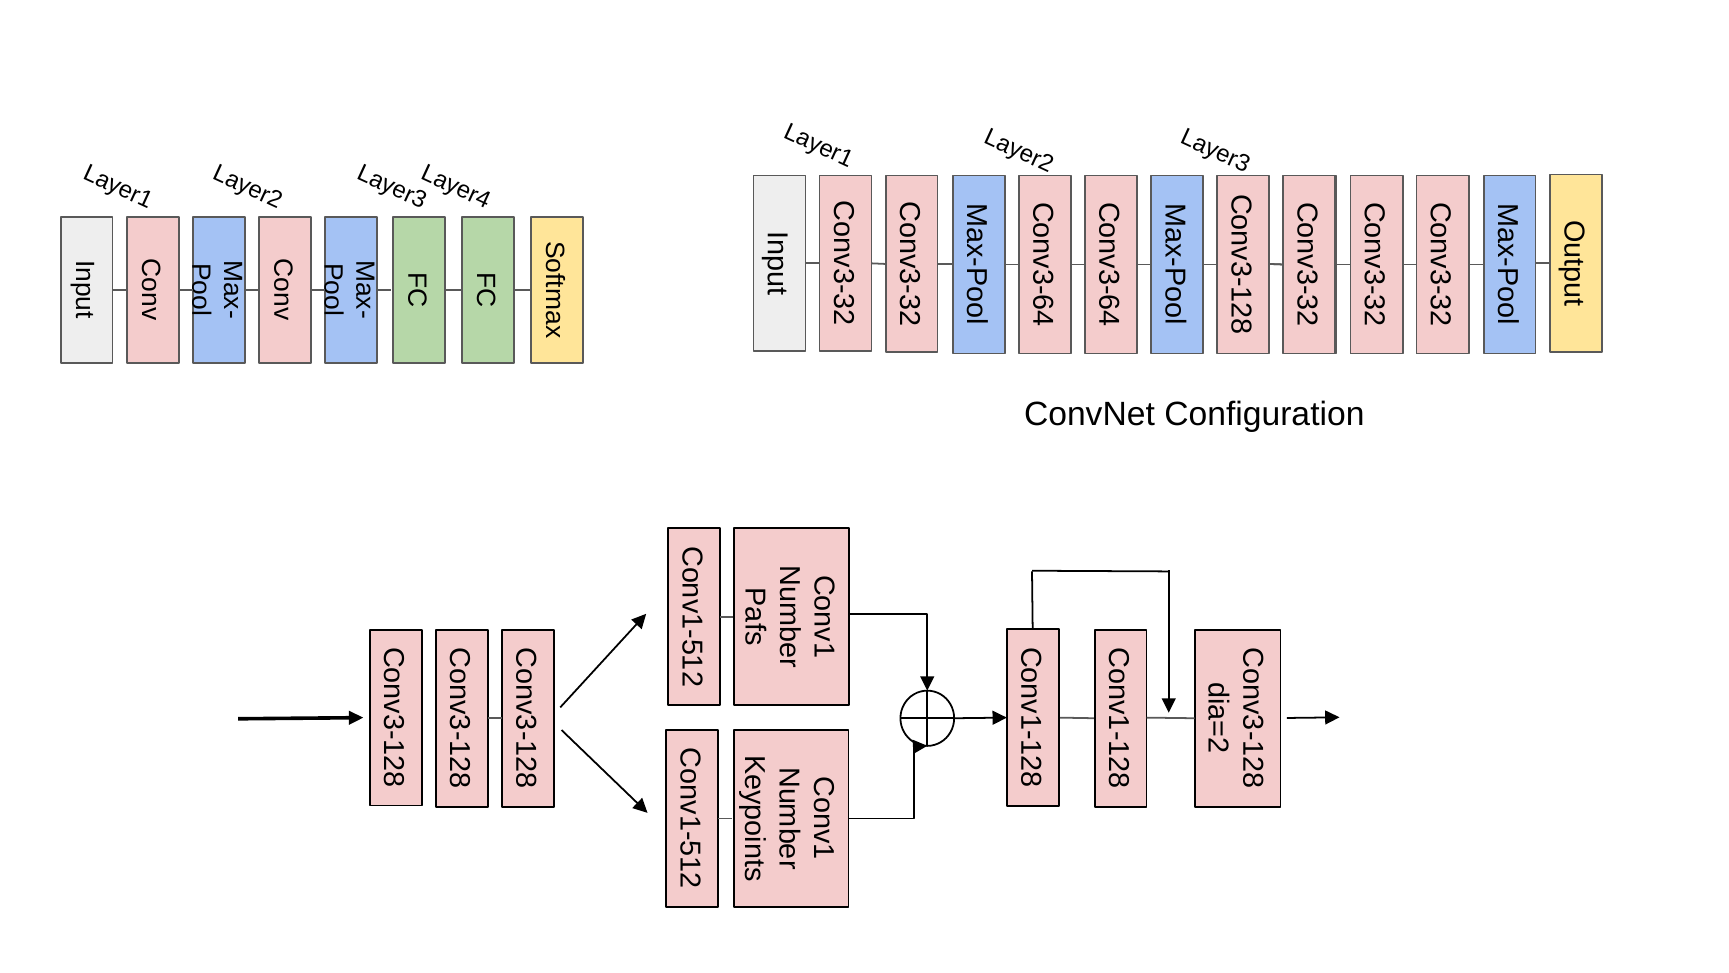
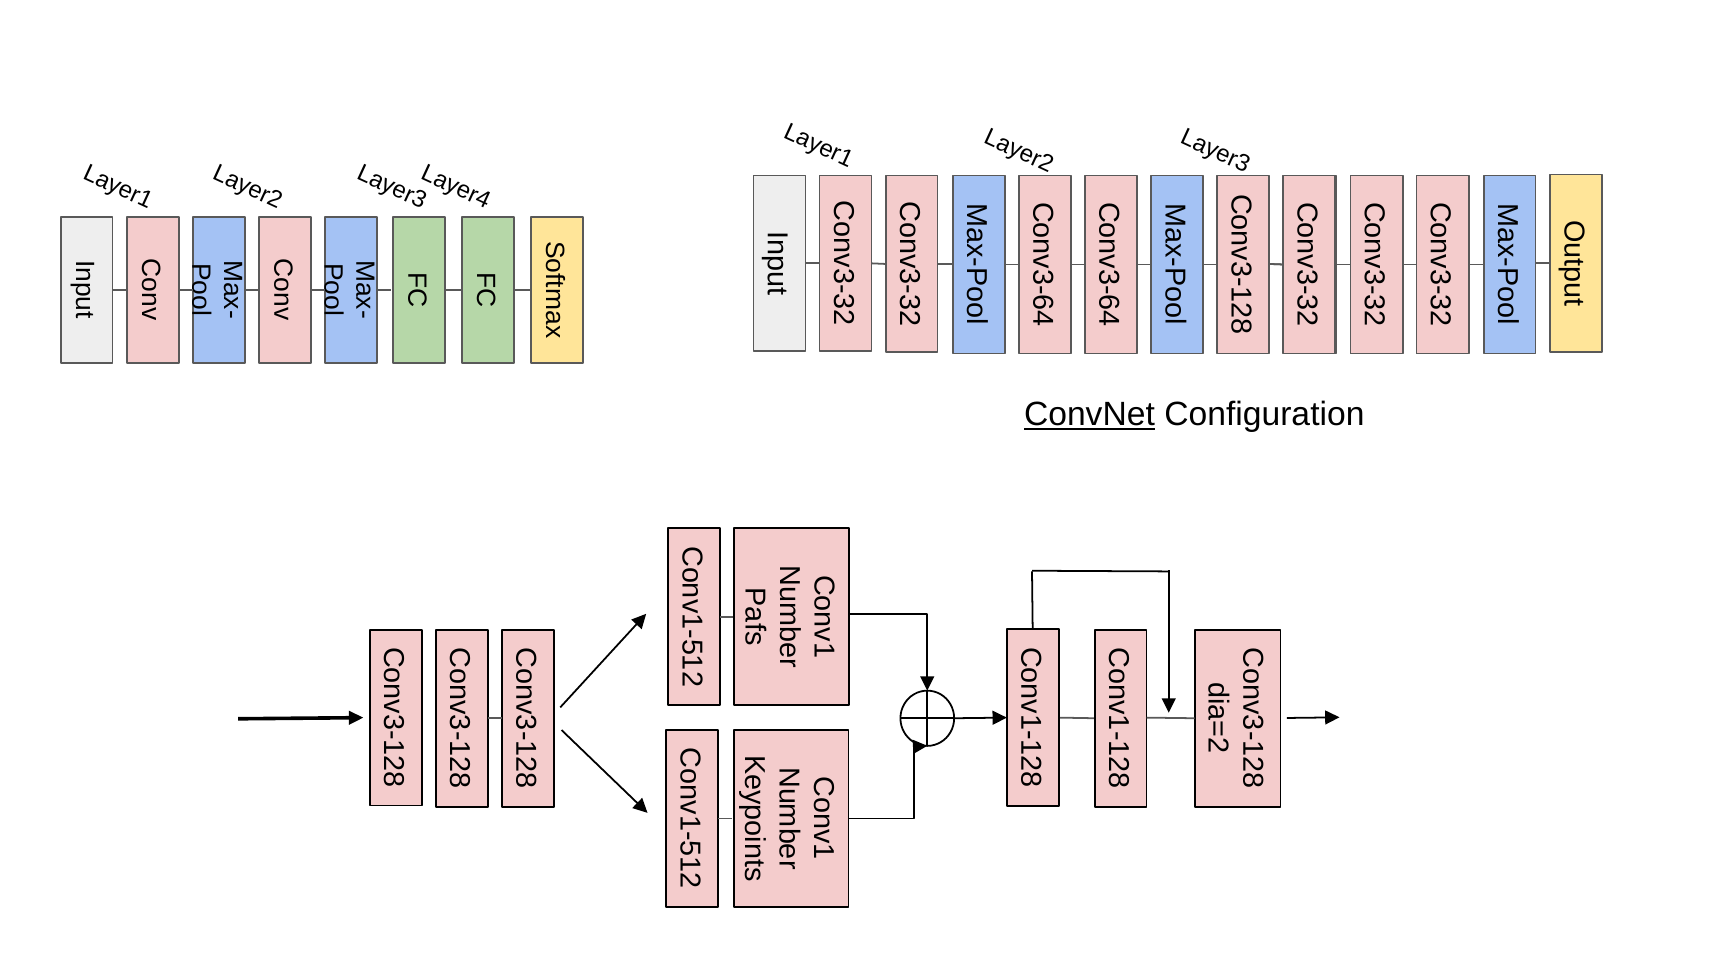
ConvNet underline: none -> present
